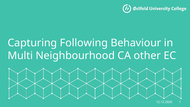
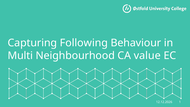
other: other -> value
